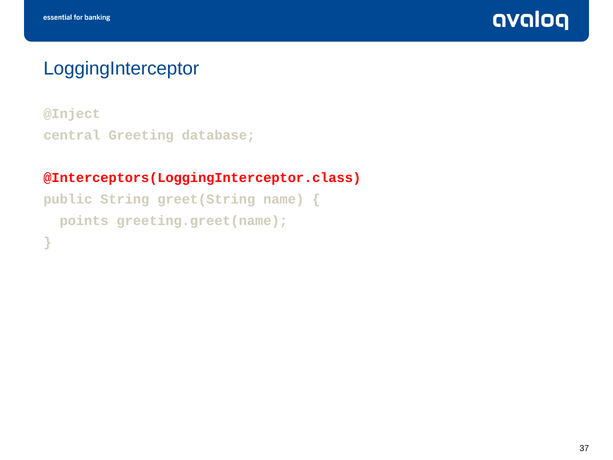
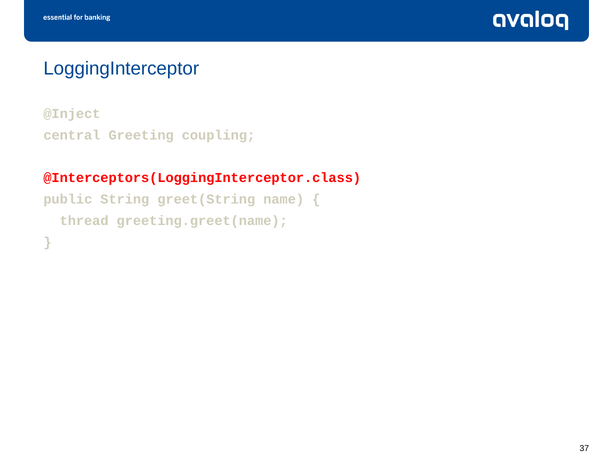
database: database -> coupling
points: points -> thread
